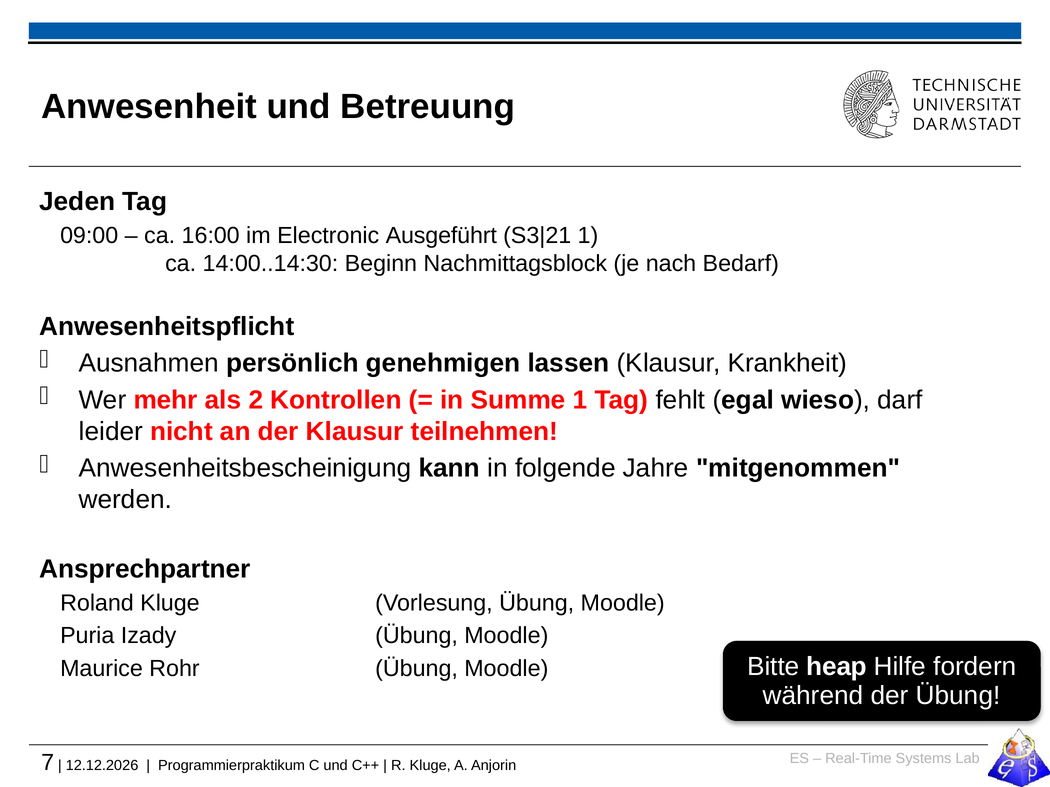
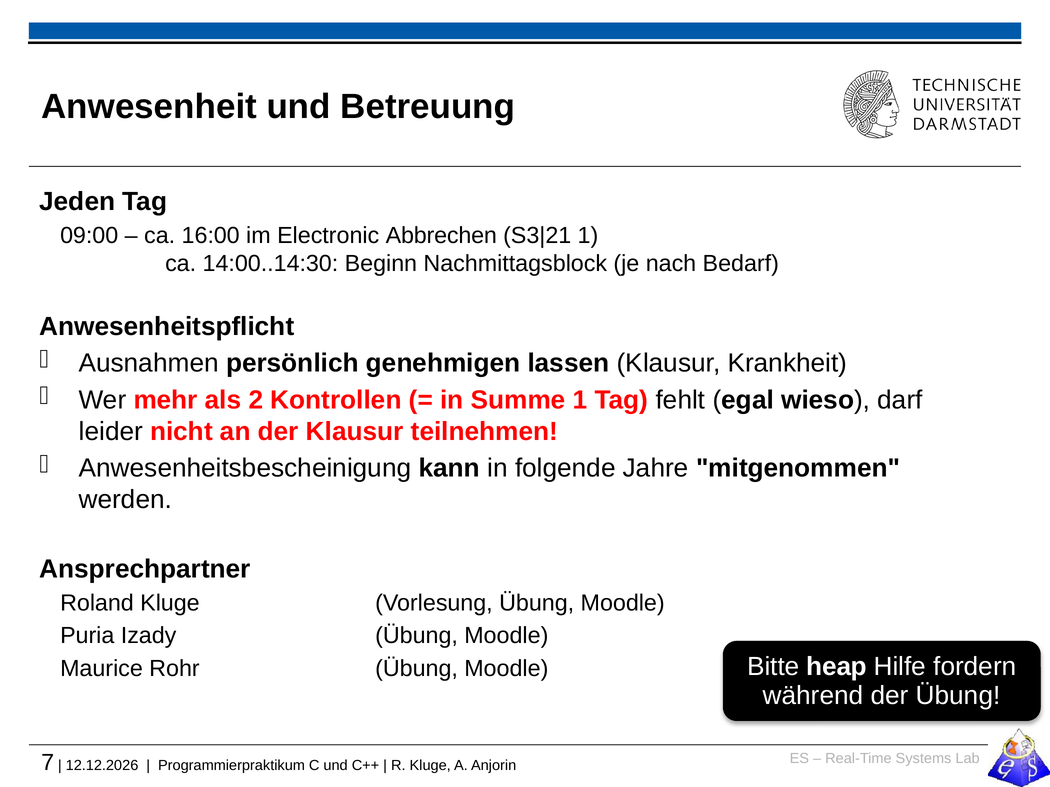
Ausgeführt: Ausgeführt -> Abbrechen
